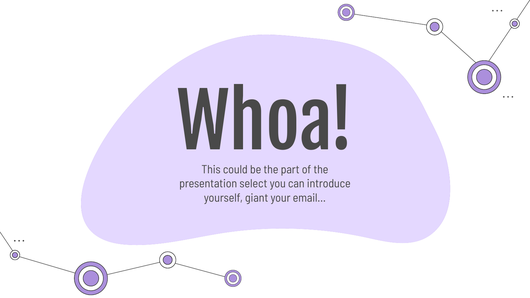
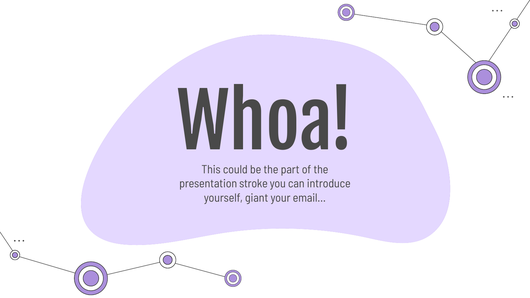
select: select -> stroke
